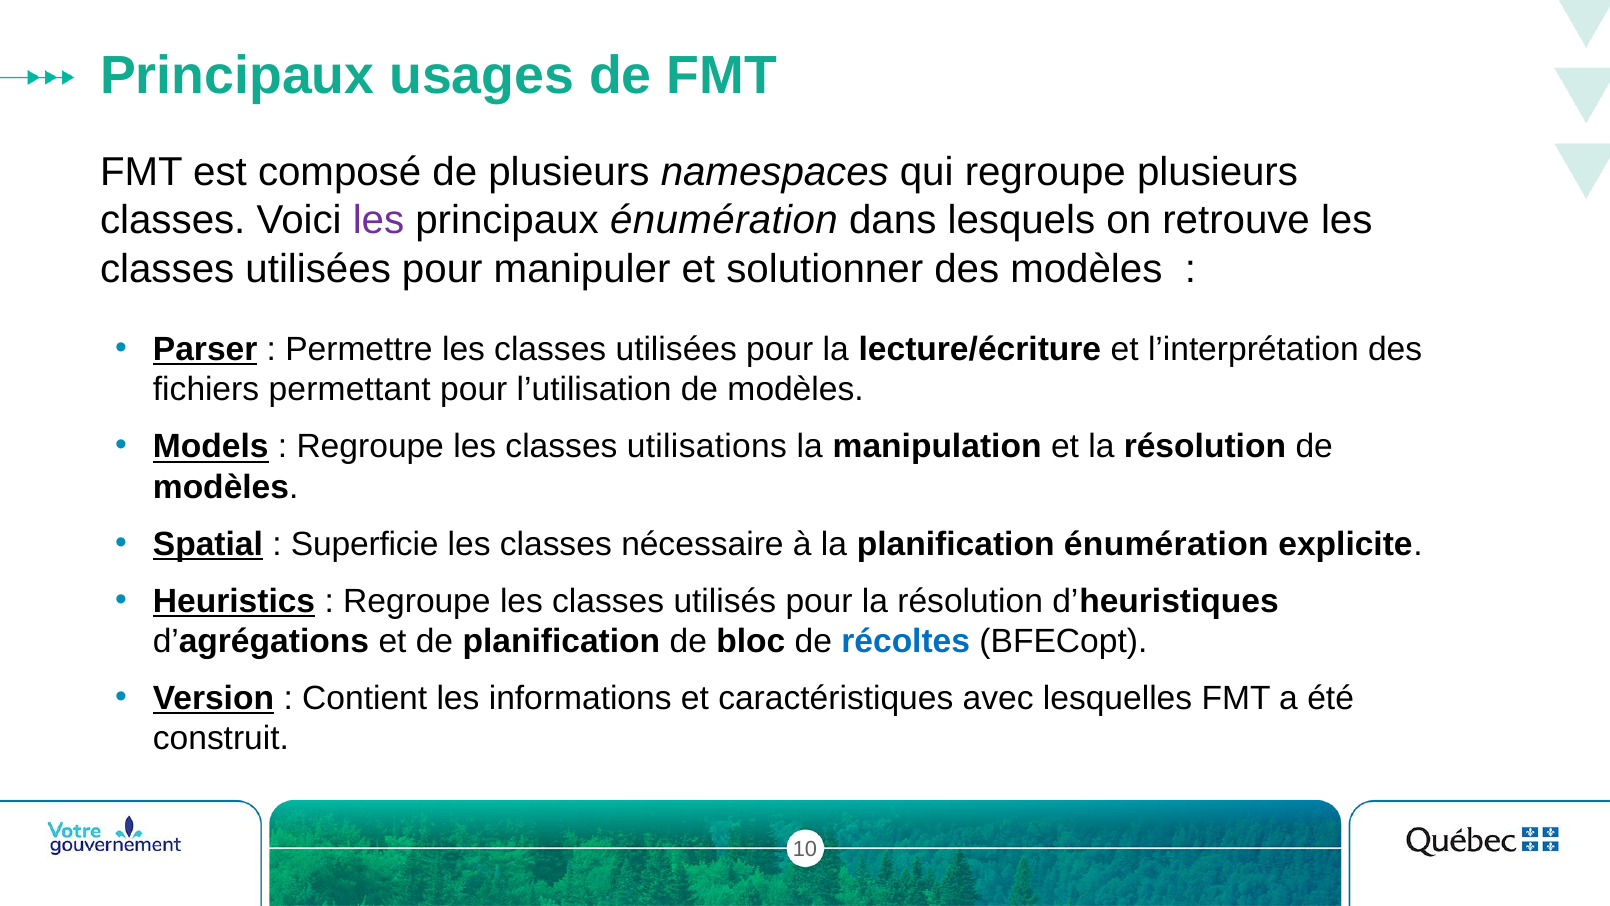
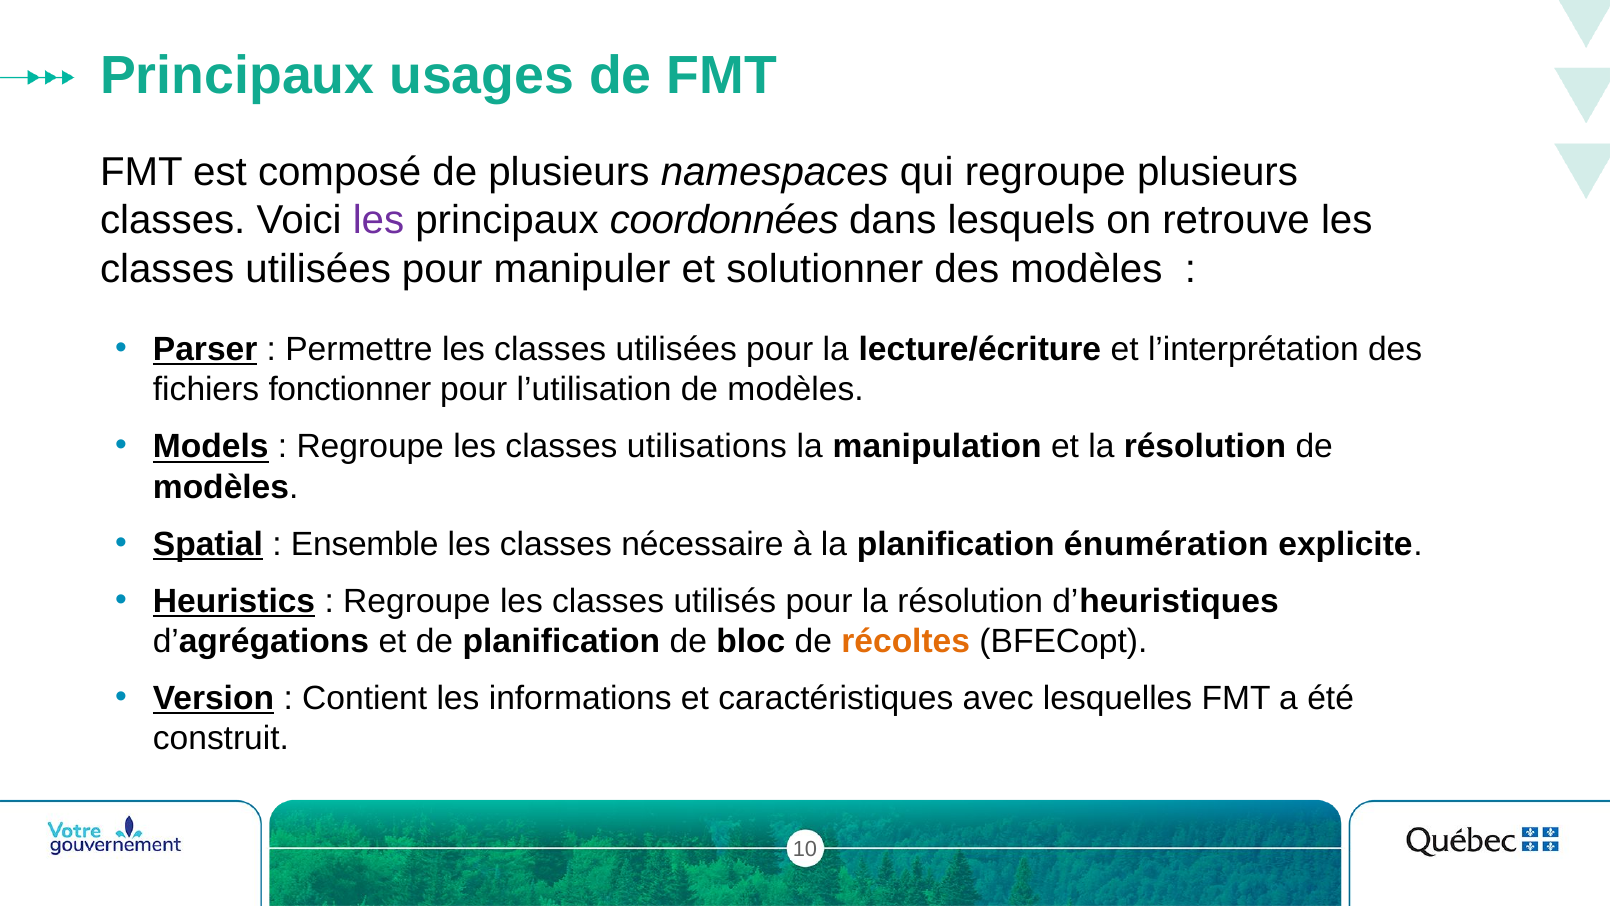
principaux énumération: énumération -> coordonnées
permettant: permettant -> fonctionner
Superficie: Superficie -> Ensemble
récoltes colour: blue -> orange
